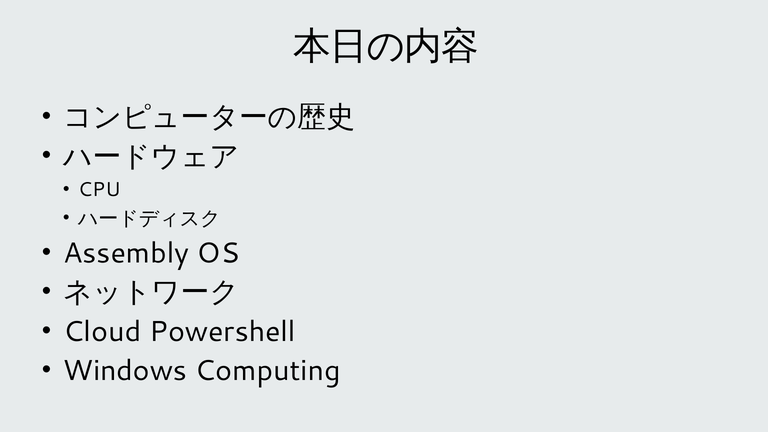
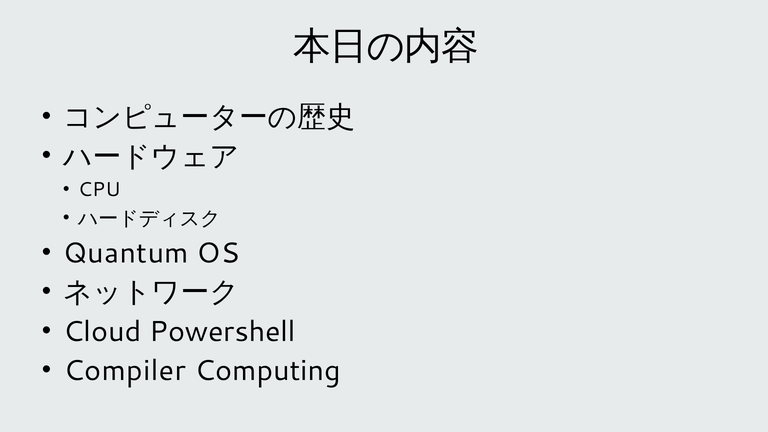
Assembly: Assembly -> Quantum
Windows: Windows -> Compiler
